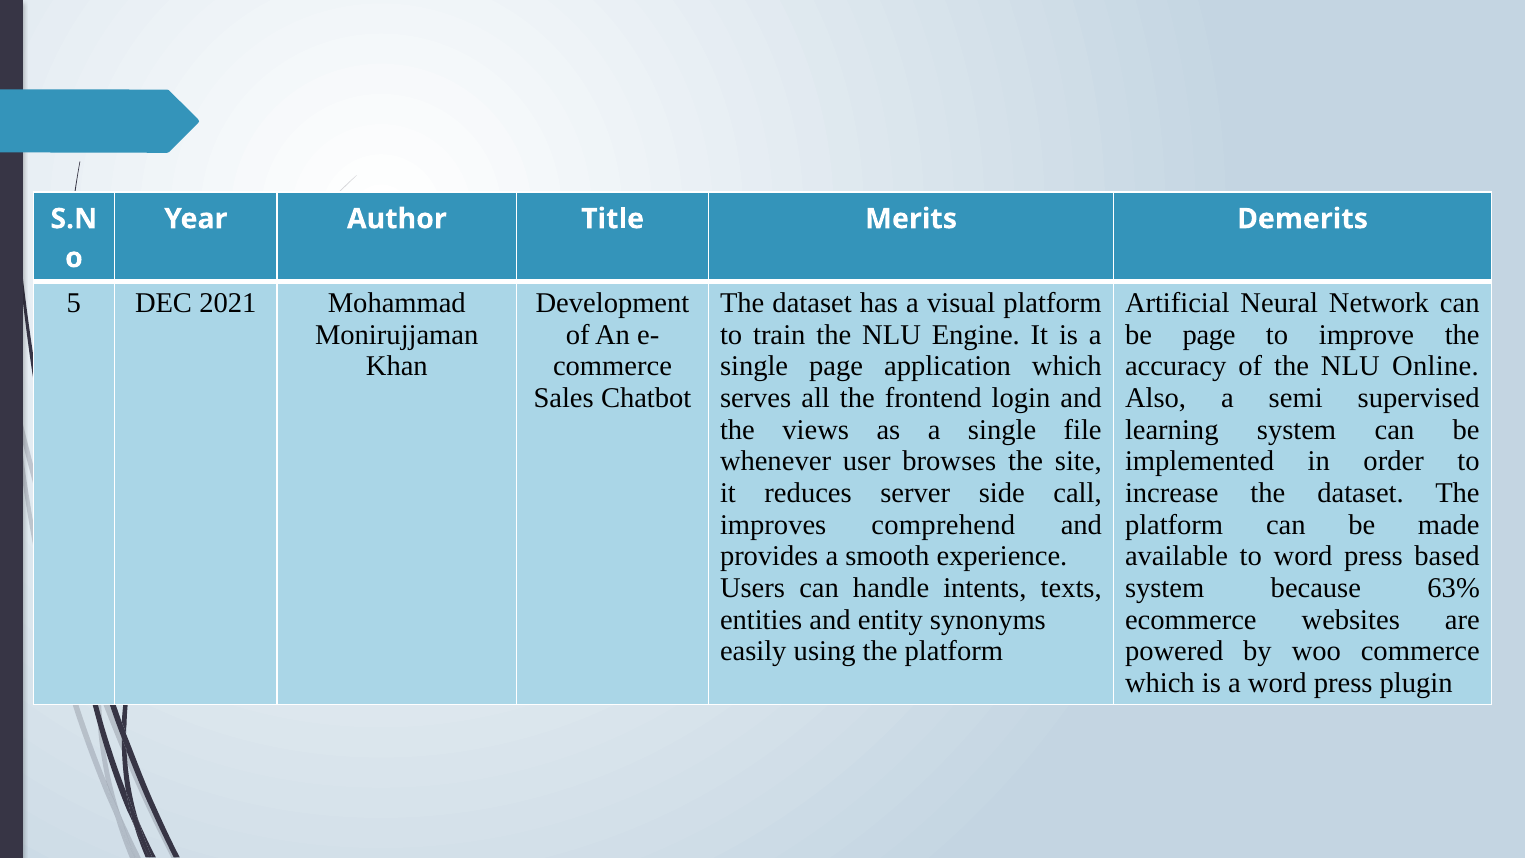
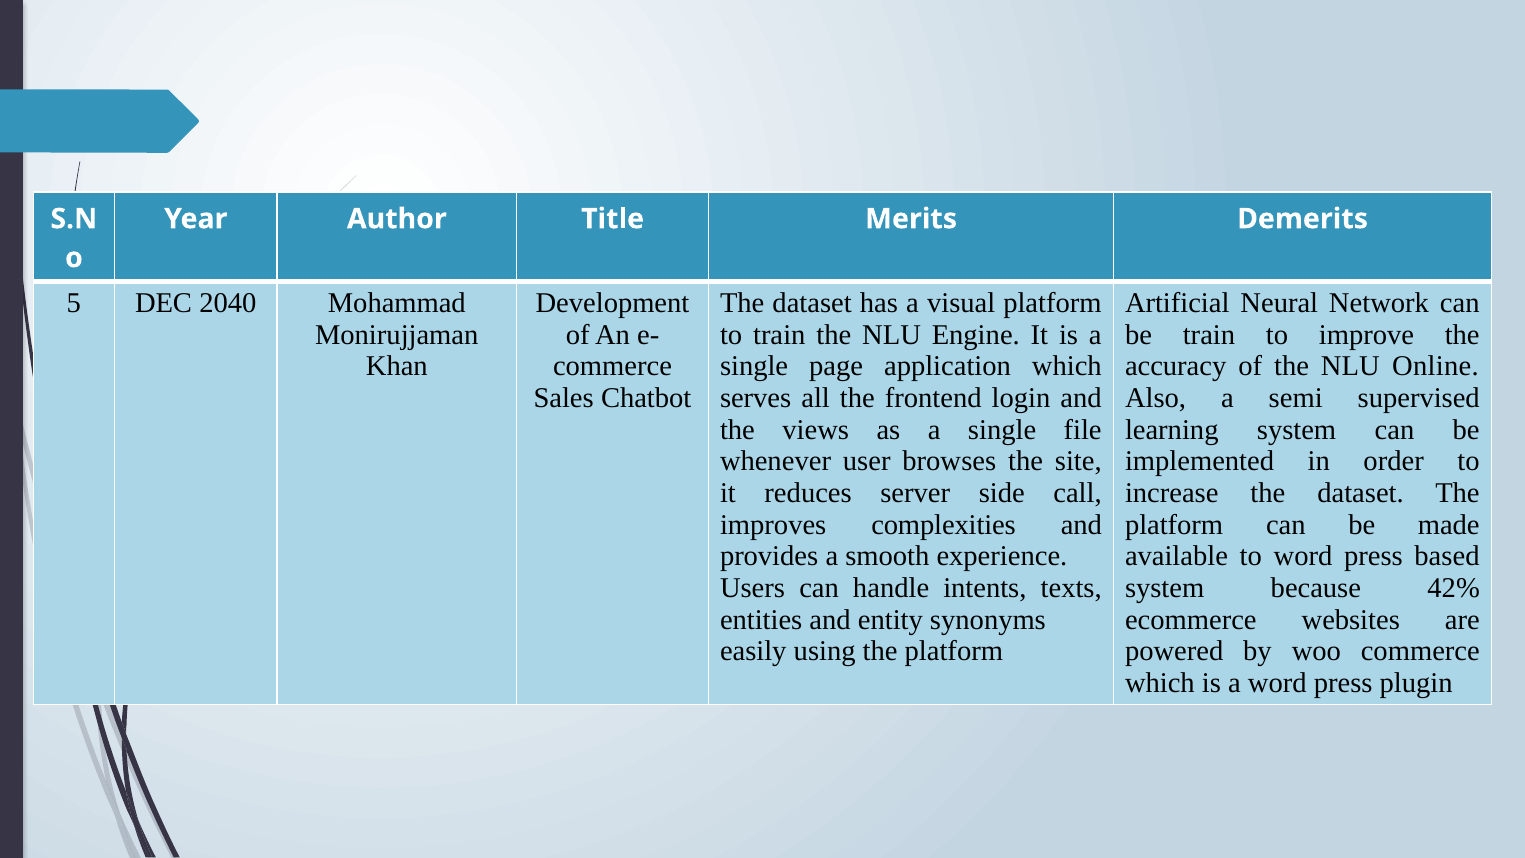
2021: 2021 -> 2040
be page: page -> train
comprehend: comprehend -> complexities
63%: 63% -> 42%
